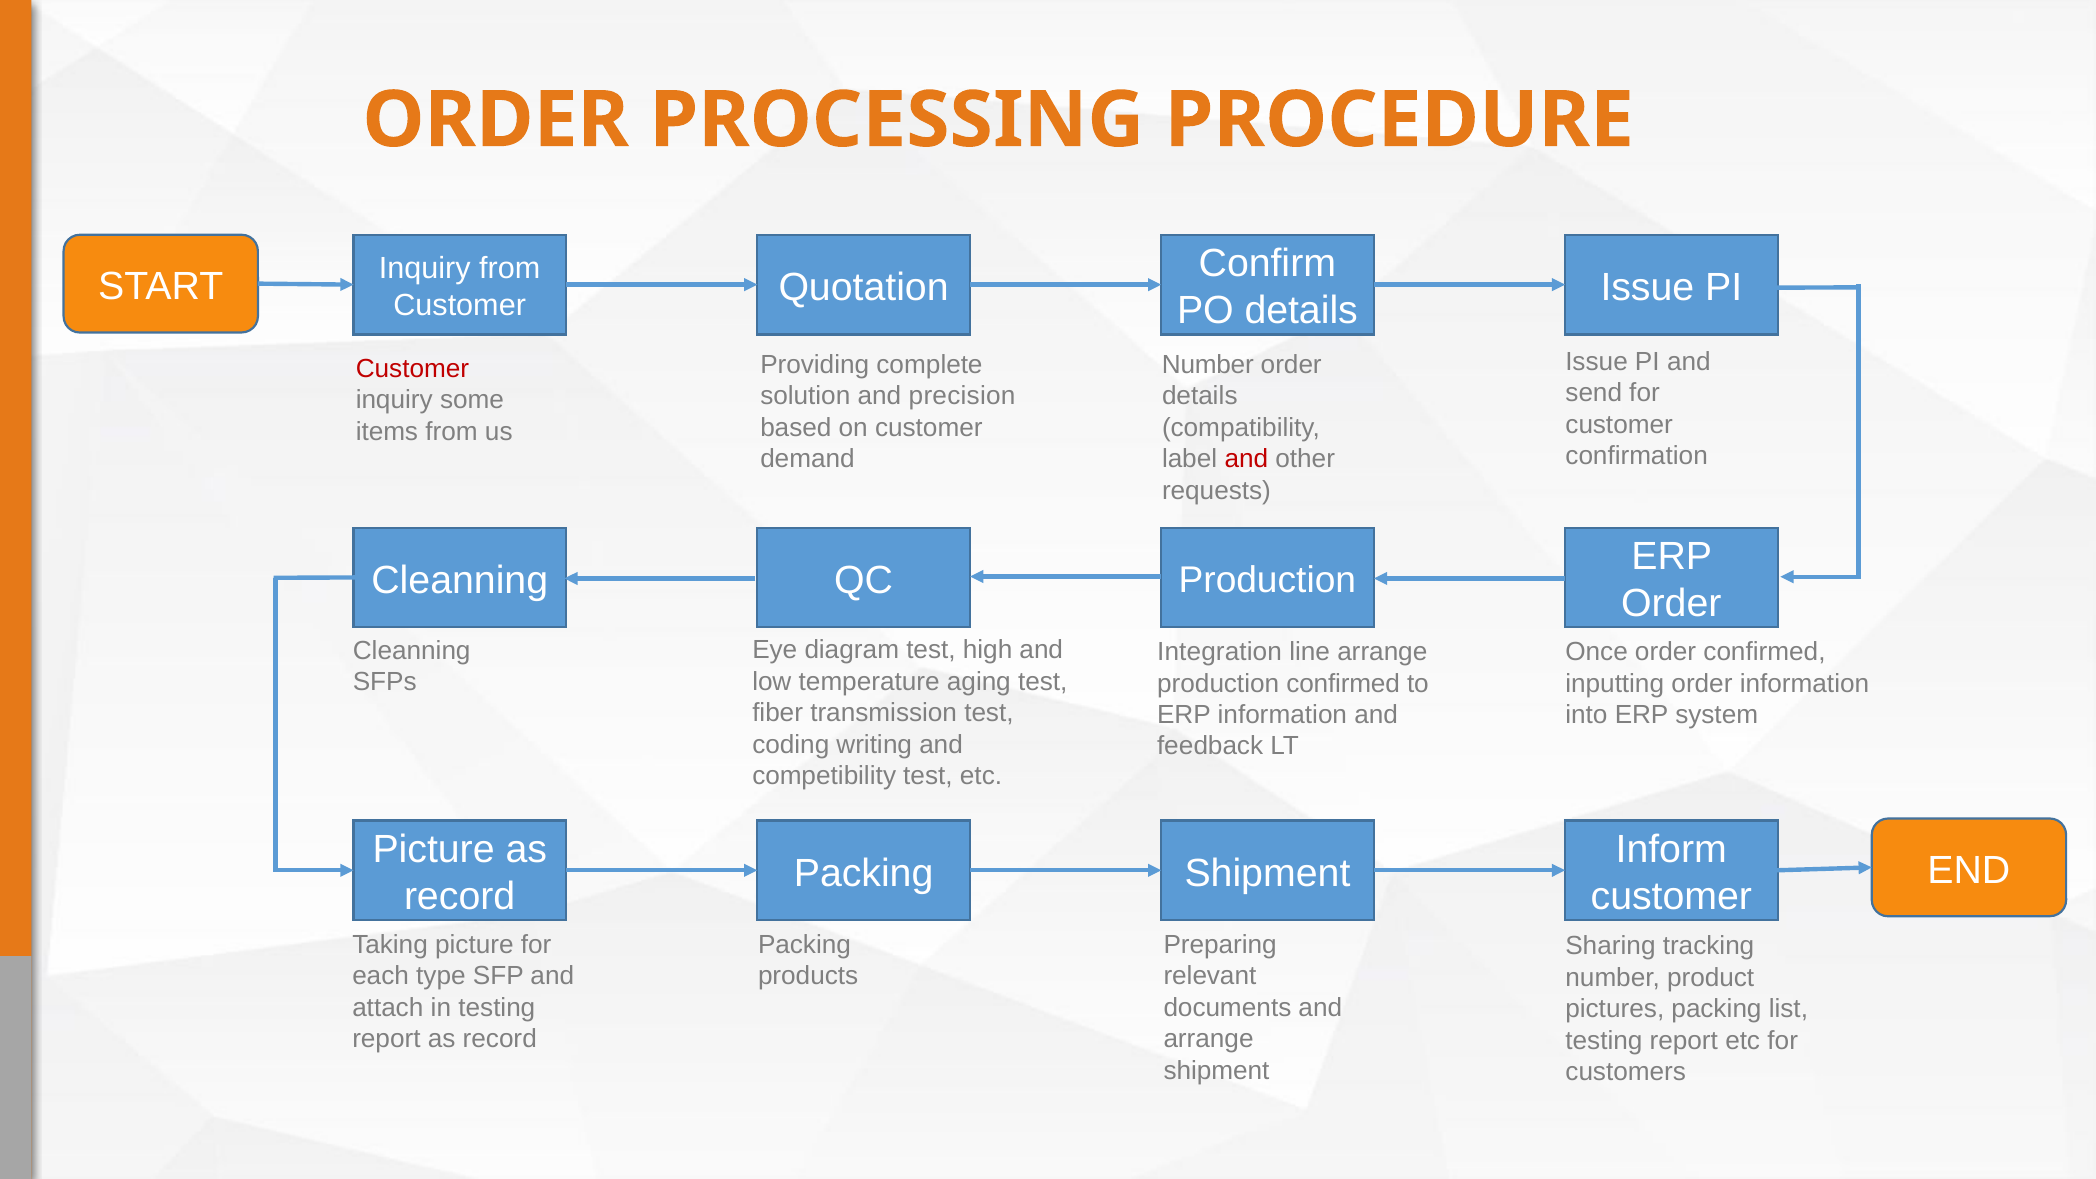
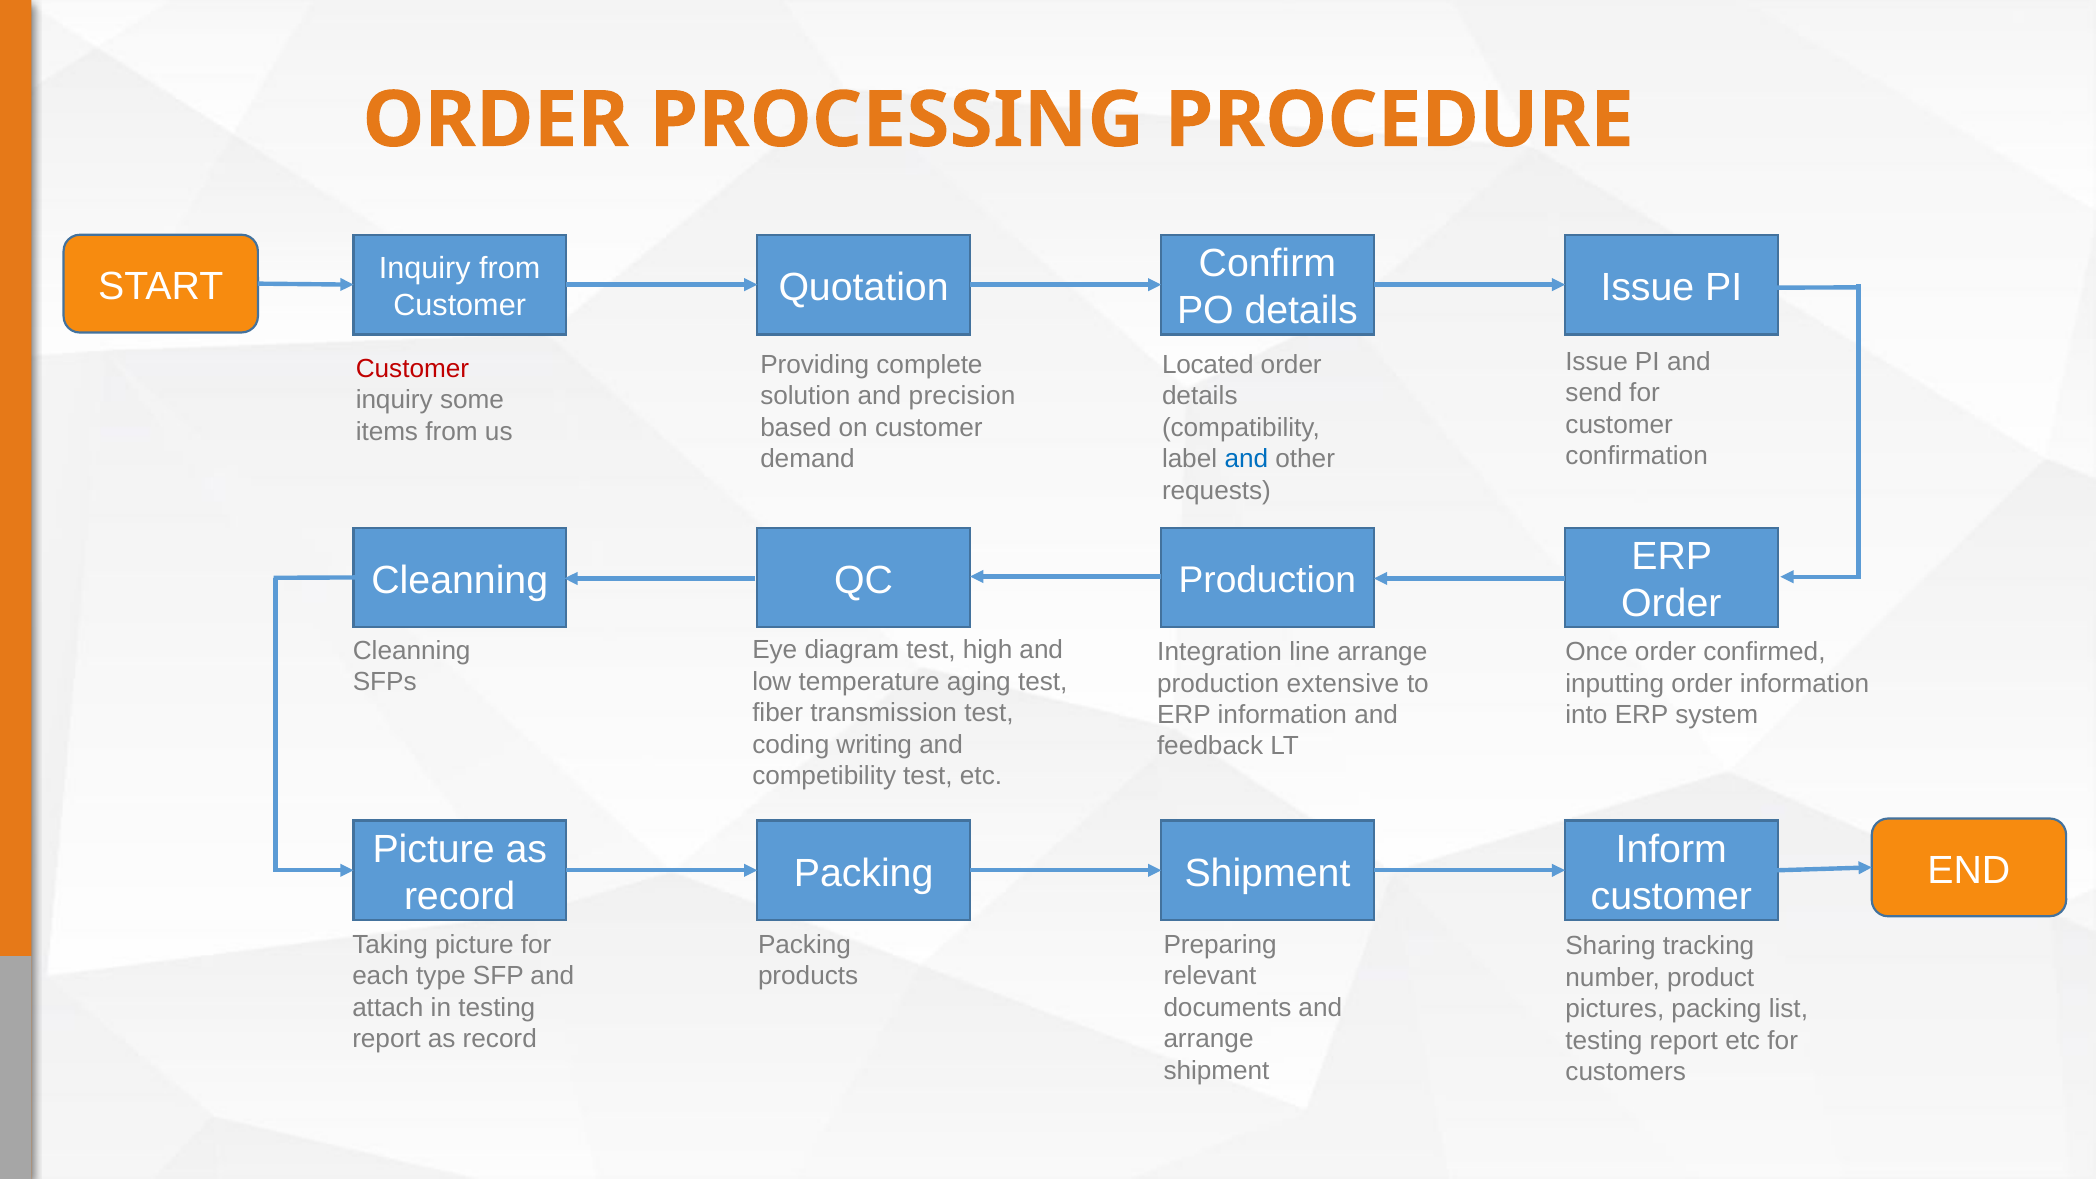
Number at (1208, 365): Number -> Located
and at (1246, 459) colour: red -> blue
production confirmed: confirmed -> extensive
